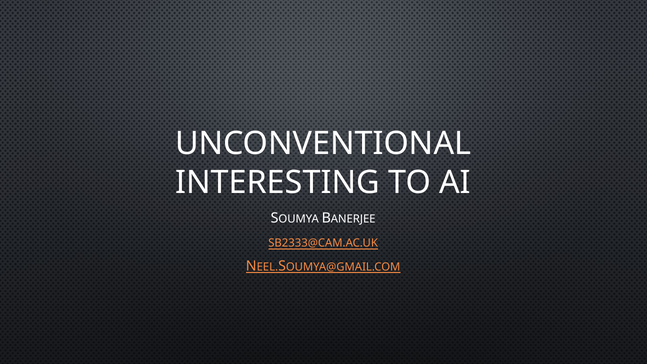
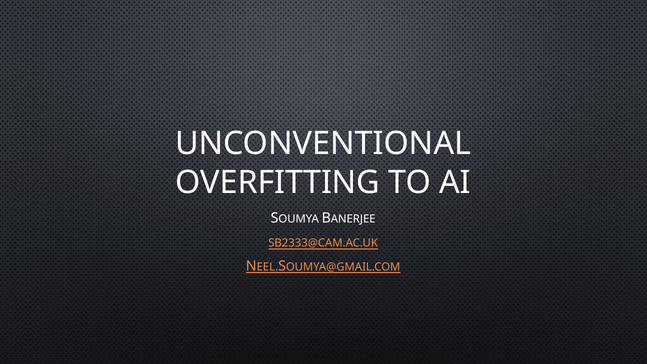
INTERESTING: INTERESTING -> OVERFITTING
